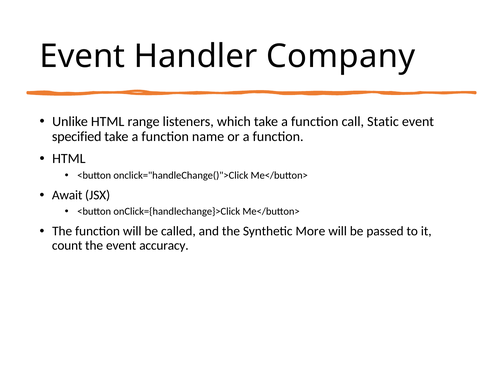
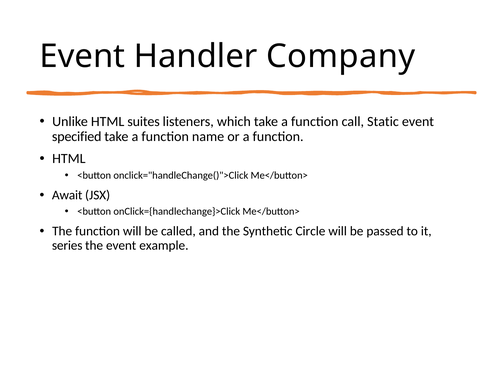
range: range -> suites
More: More -> Circle
count: count -> series
accuracy: accuracy -> example
